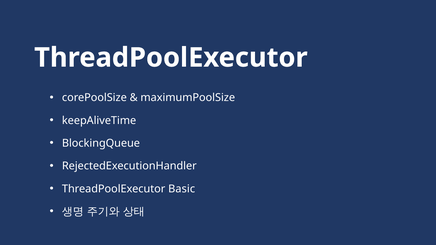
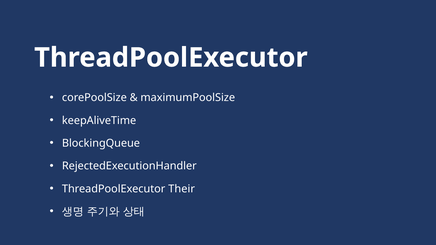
Basic: Basic -> Their
